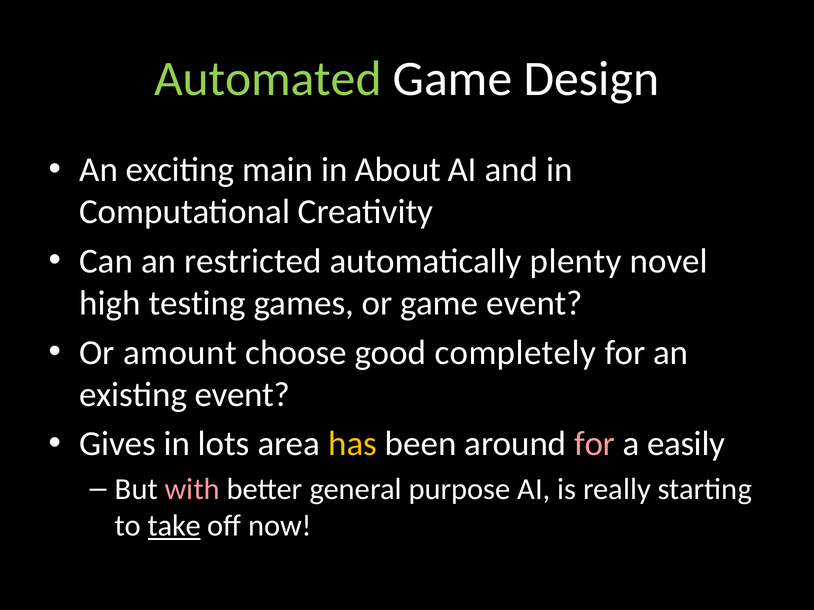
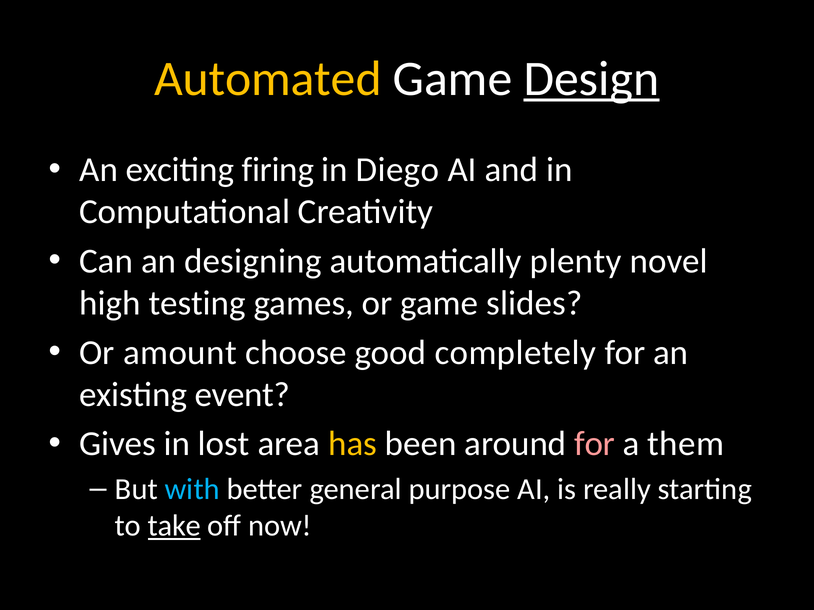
Automated colour: light green -> yellow
Design underline: none -> present
main: main -> firing
About: About -> Diego
restricted: restricted -> designing
game event: event -> slides
lots: lots -> lost
easily: easily -> them
with colour: pink -> light blue
